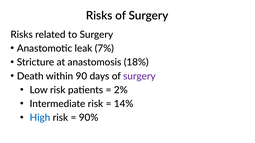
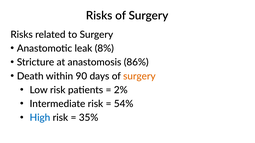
7%: 7% -> 8%
18%: 18% -> 86%
surgery at (139, 76) colour: purple -> orange
14%: 14% -> 54%
90%: 90% -> 35%
